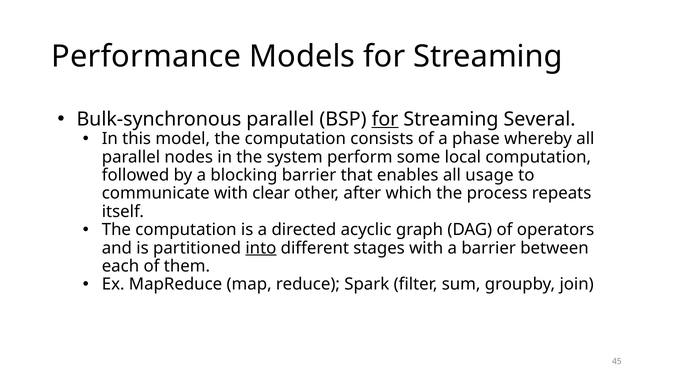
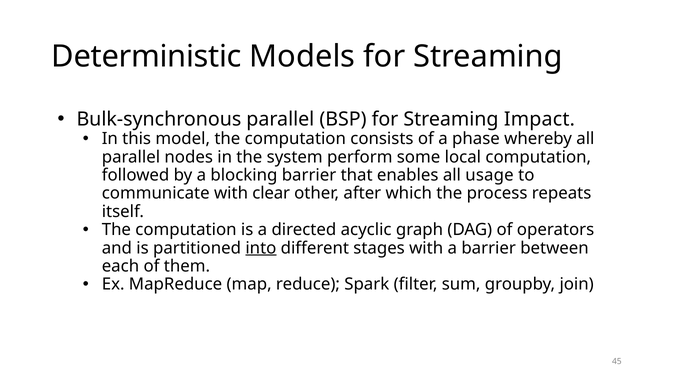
Performance: Performance -> Deterministic
for at (385, 119) underline: present -> none
Several: Several -> Impact
